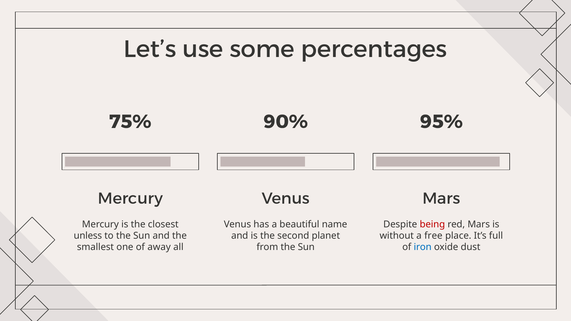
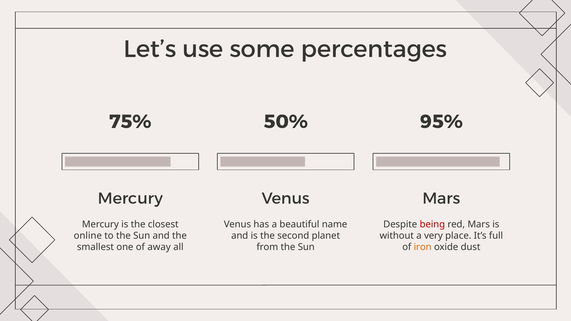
90%: 90% -> 50%
unless: unless -> online
free: free -> very
iron colour: blue -> orange
